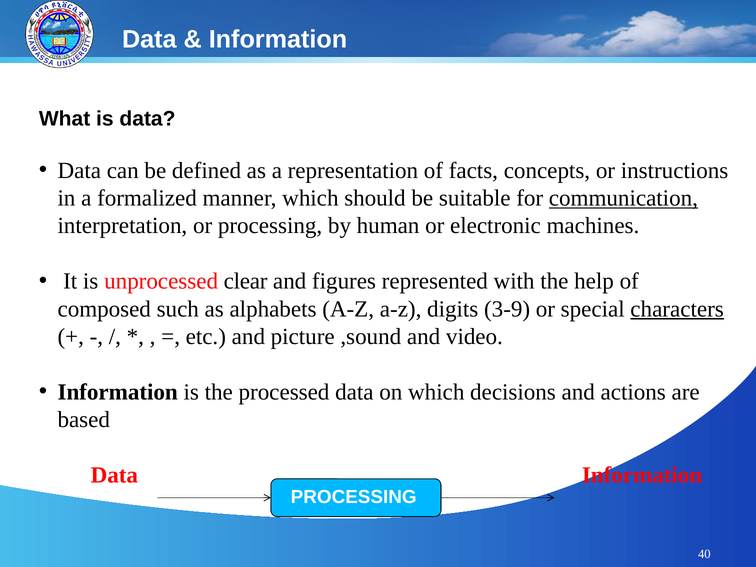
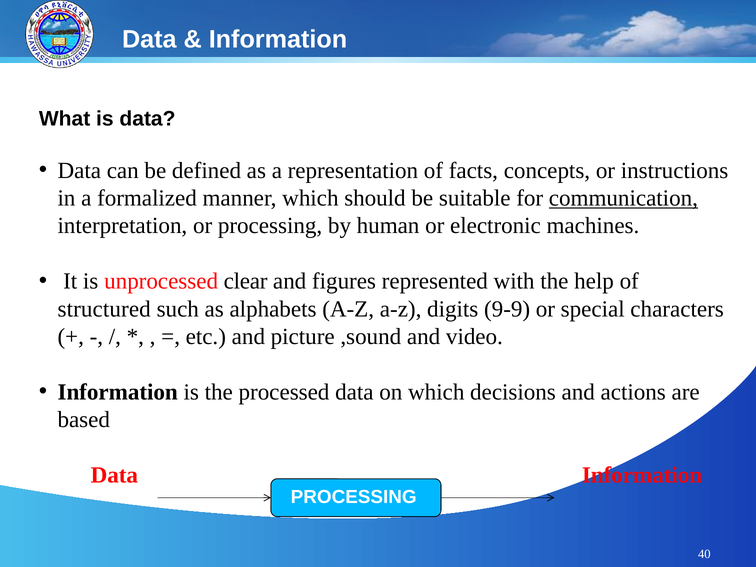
composed: composed -> structured
3-9: 3-9 -> 9-9
characters underline: present -> none
